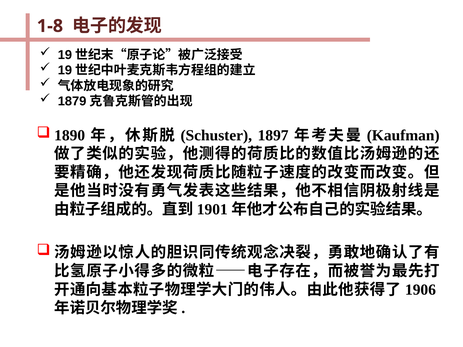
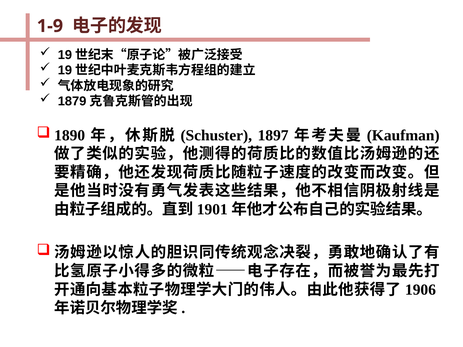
1-8: 1-8 -> 1-9
